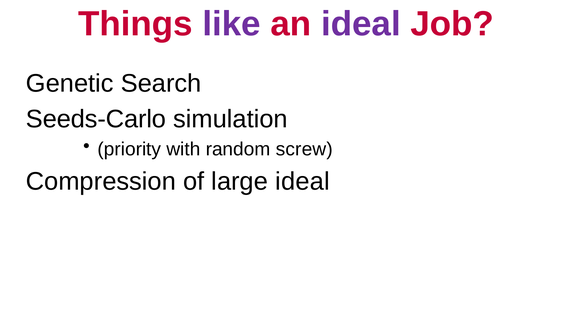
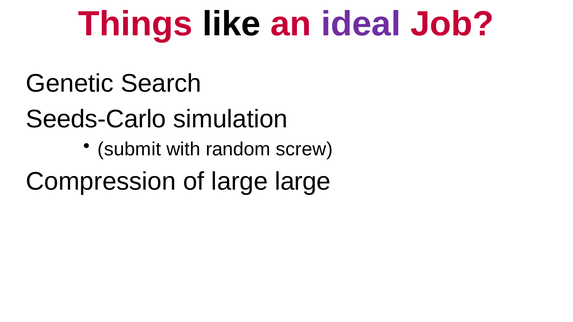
like colour: purple -> black
priority: priority -> submit
large ideal: ideal -> large
